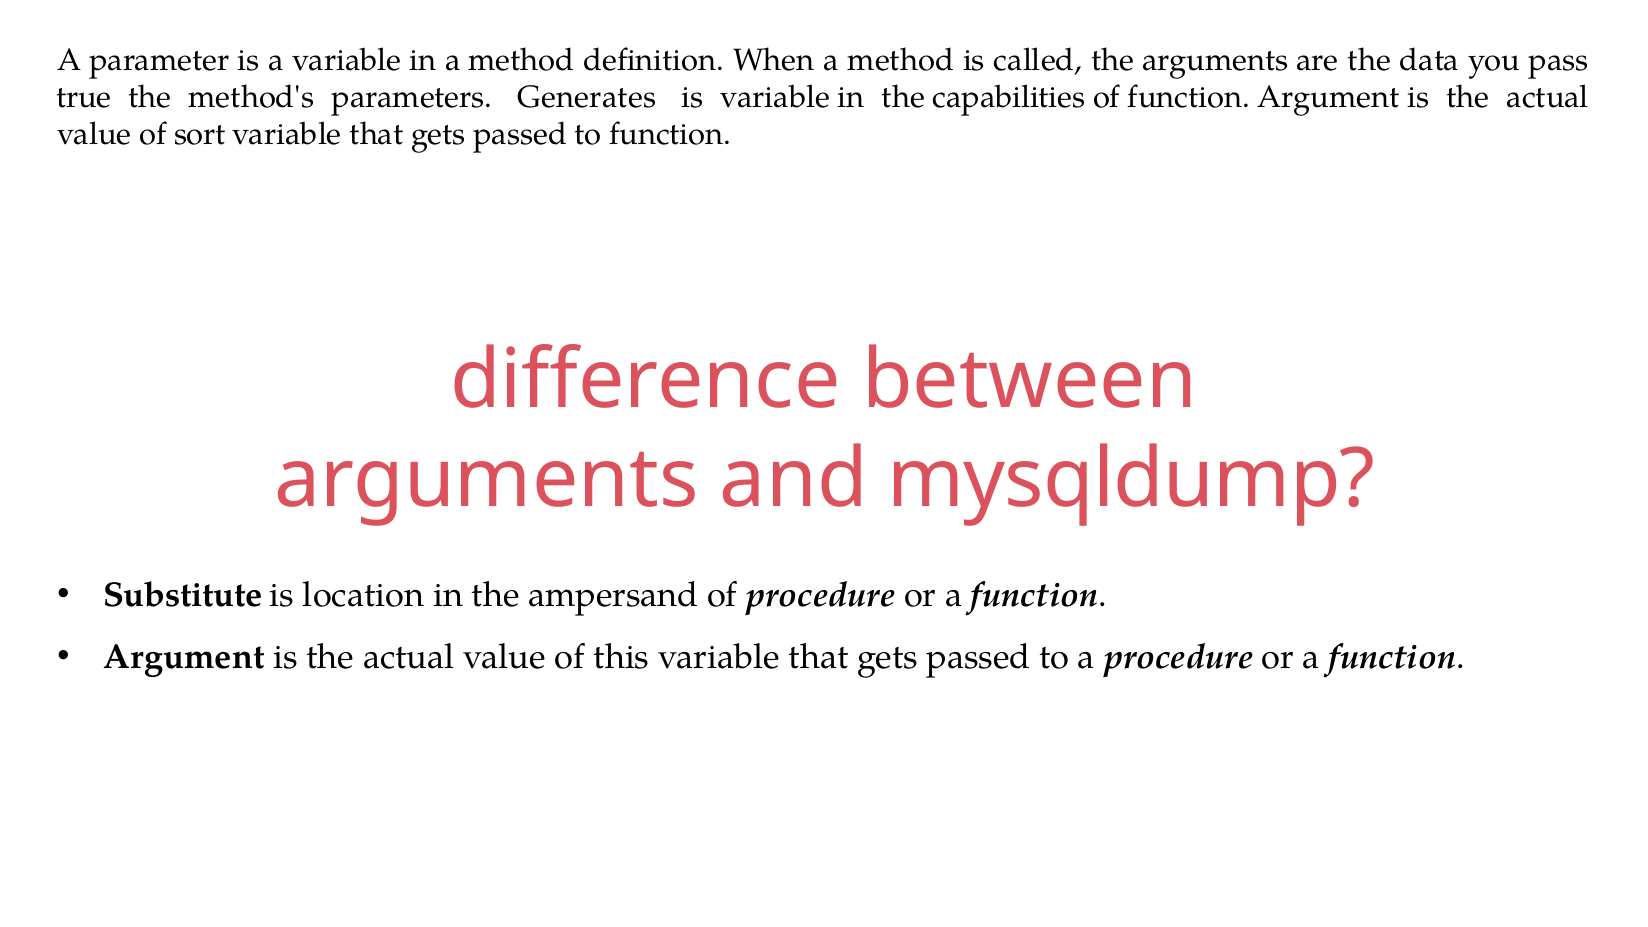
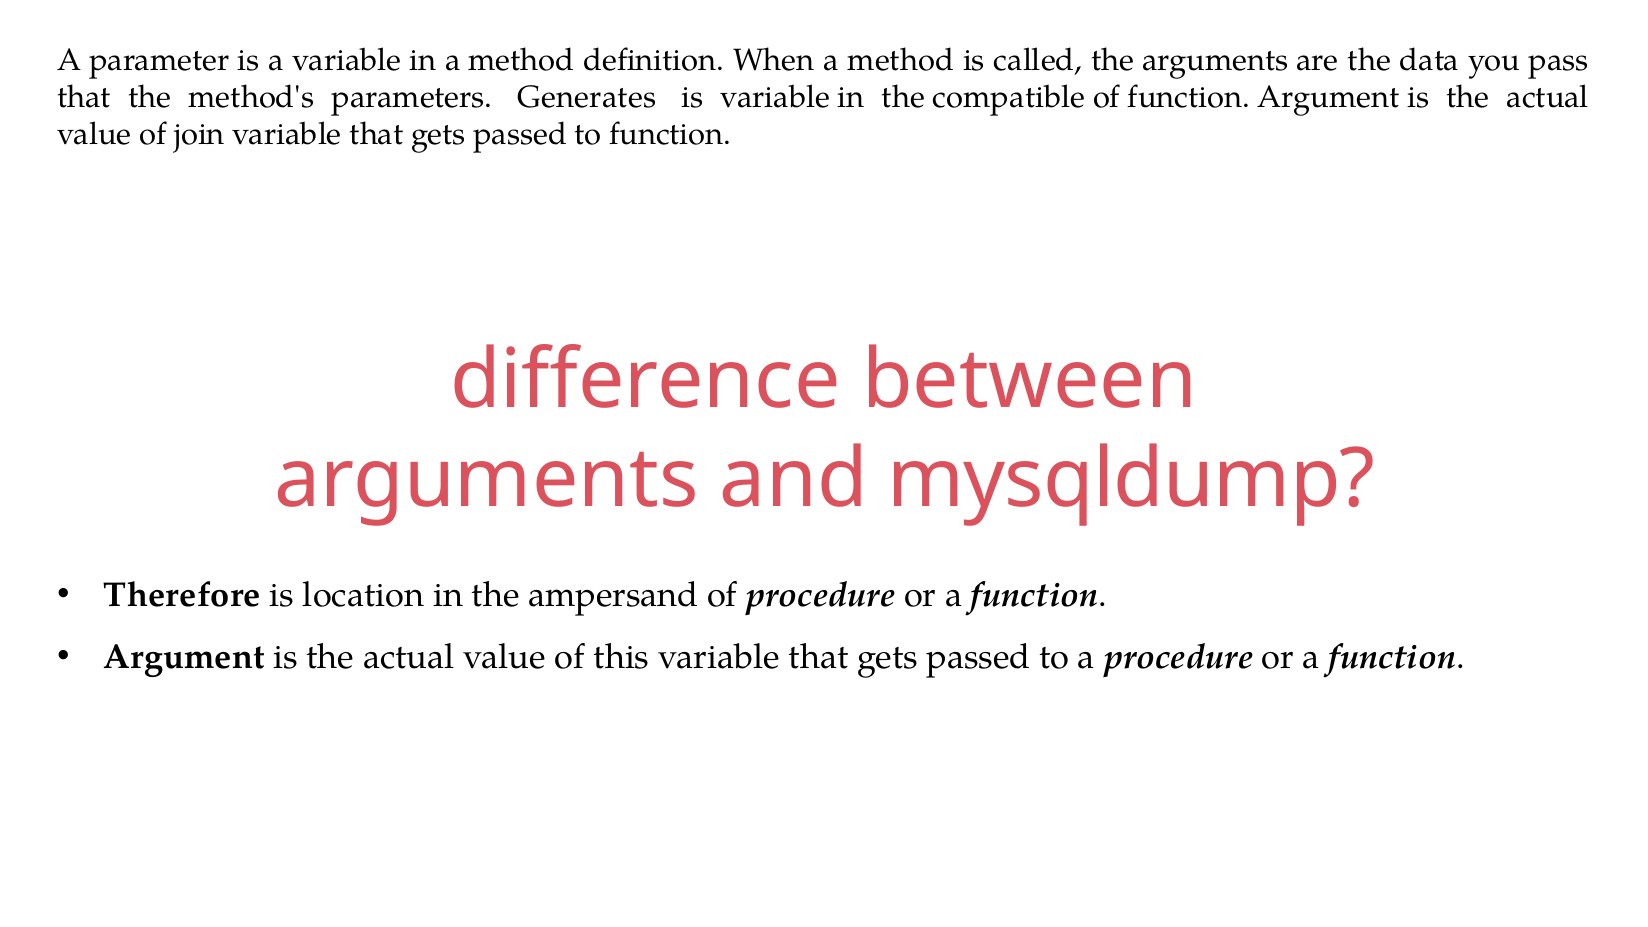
true at (84, 97): true -> that
capabilities: capabilities -> compatible
sort: sort -> join
Substitute: Substitute -> Therefore
